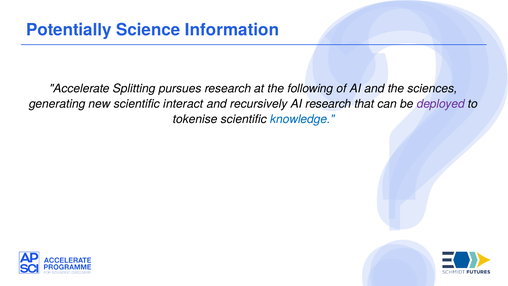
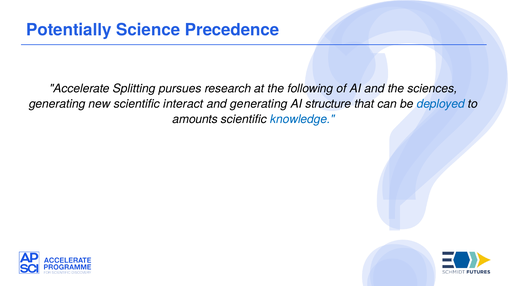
Information: Information -> Precedence
and recursively: recursively -> generating
AI research: research -> structure
deployed colour: purple -> blue
tokenise: tokenise -> amounts
